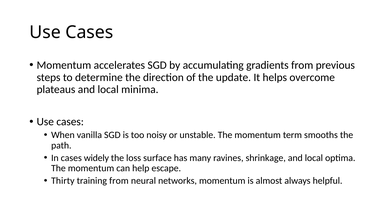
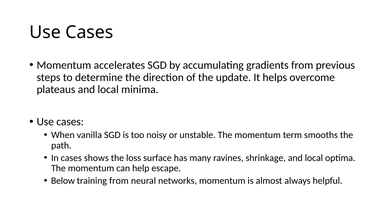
widely: widely -> shows
Thirty: Thirty -> Below
